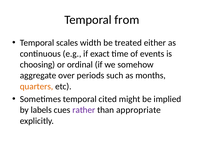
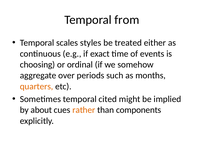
width: width -> styles
labels: labels -> about
rather colour: purple -> orange
appropriate: appropriate -> components
